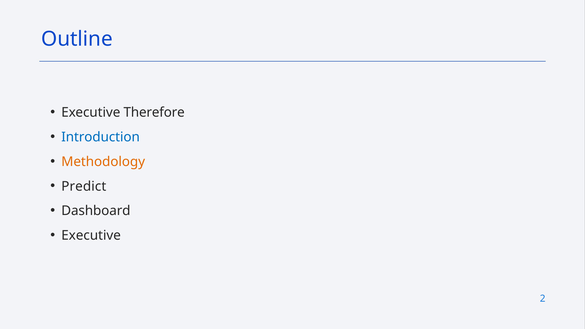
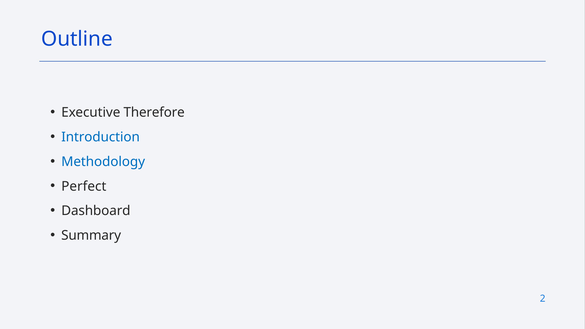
Methodology colour: orange -> blue
Predict: Predict -> Perfect
Executive at (91, 236): Executive -> Summary
